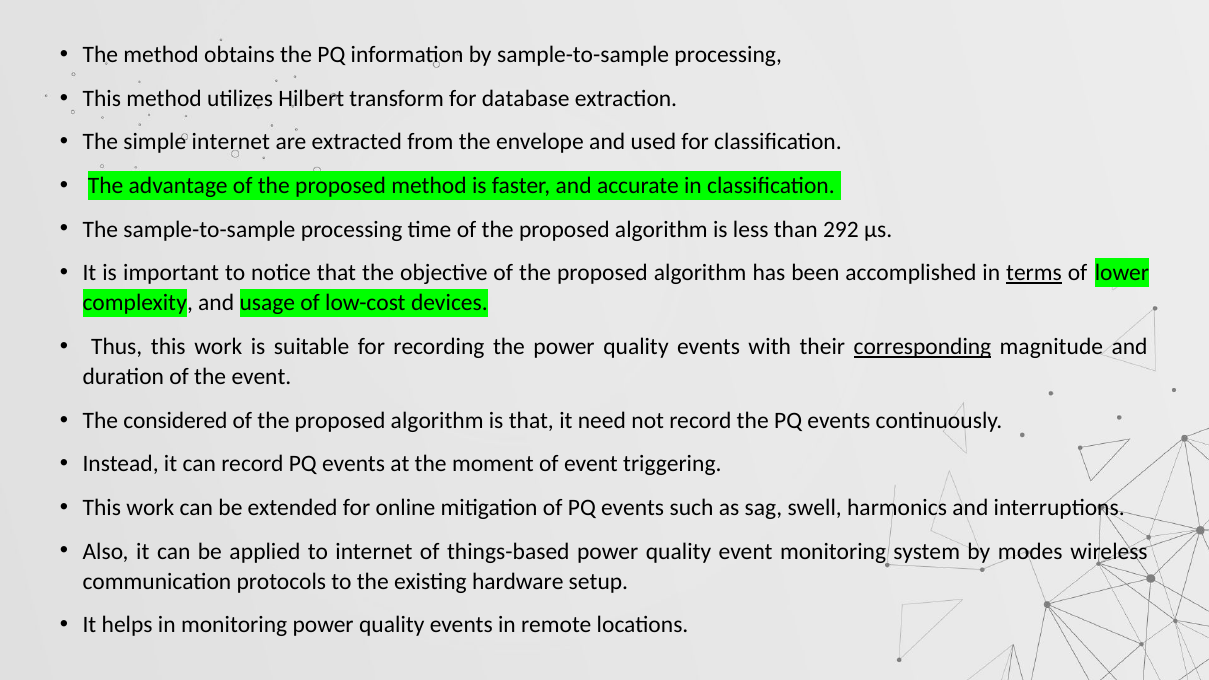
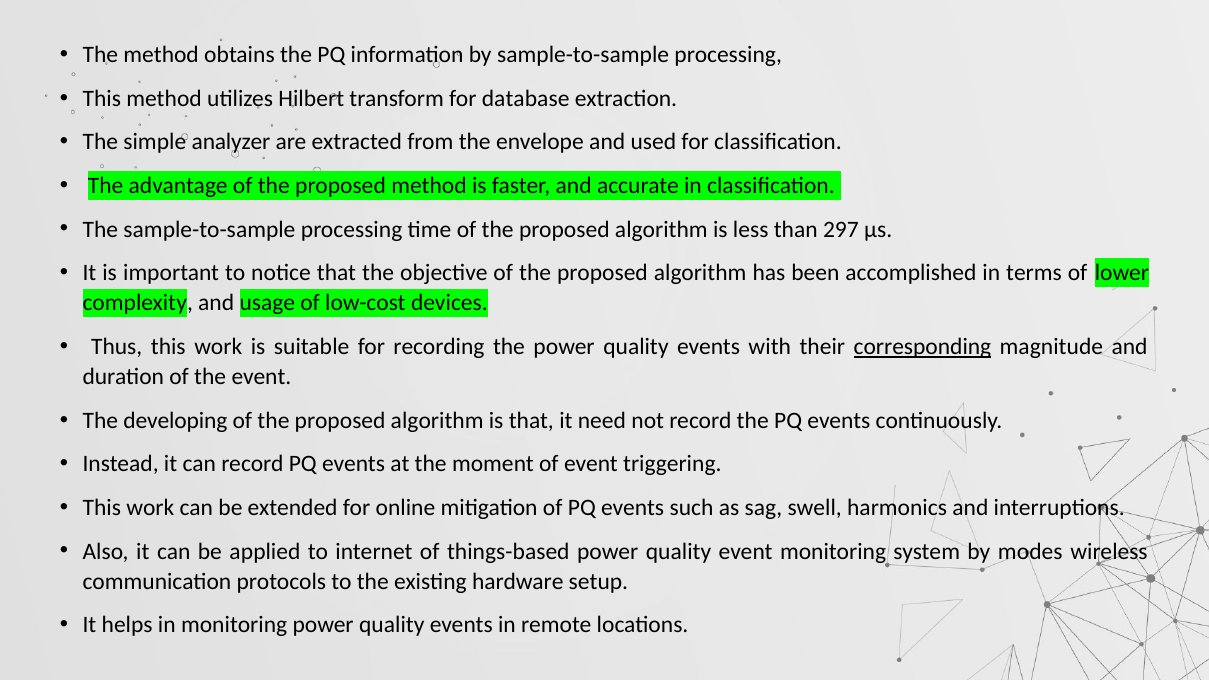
simple internet: internet -> analyzer
292: 292 -> 297
terms underline: present -> none
considered: considered -> developing
